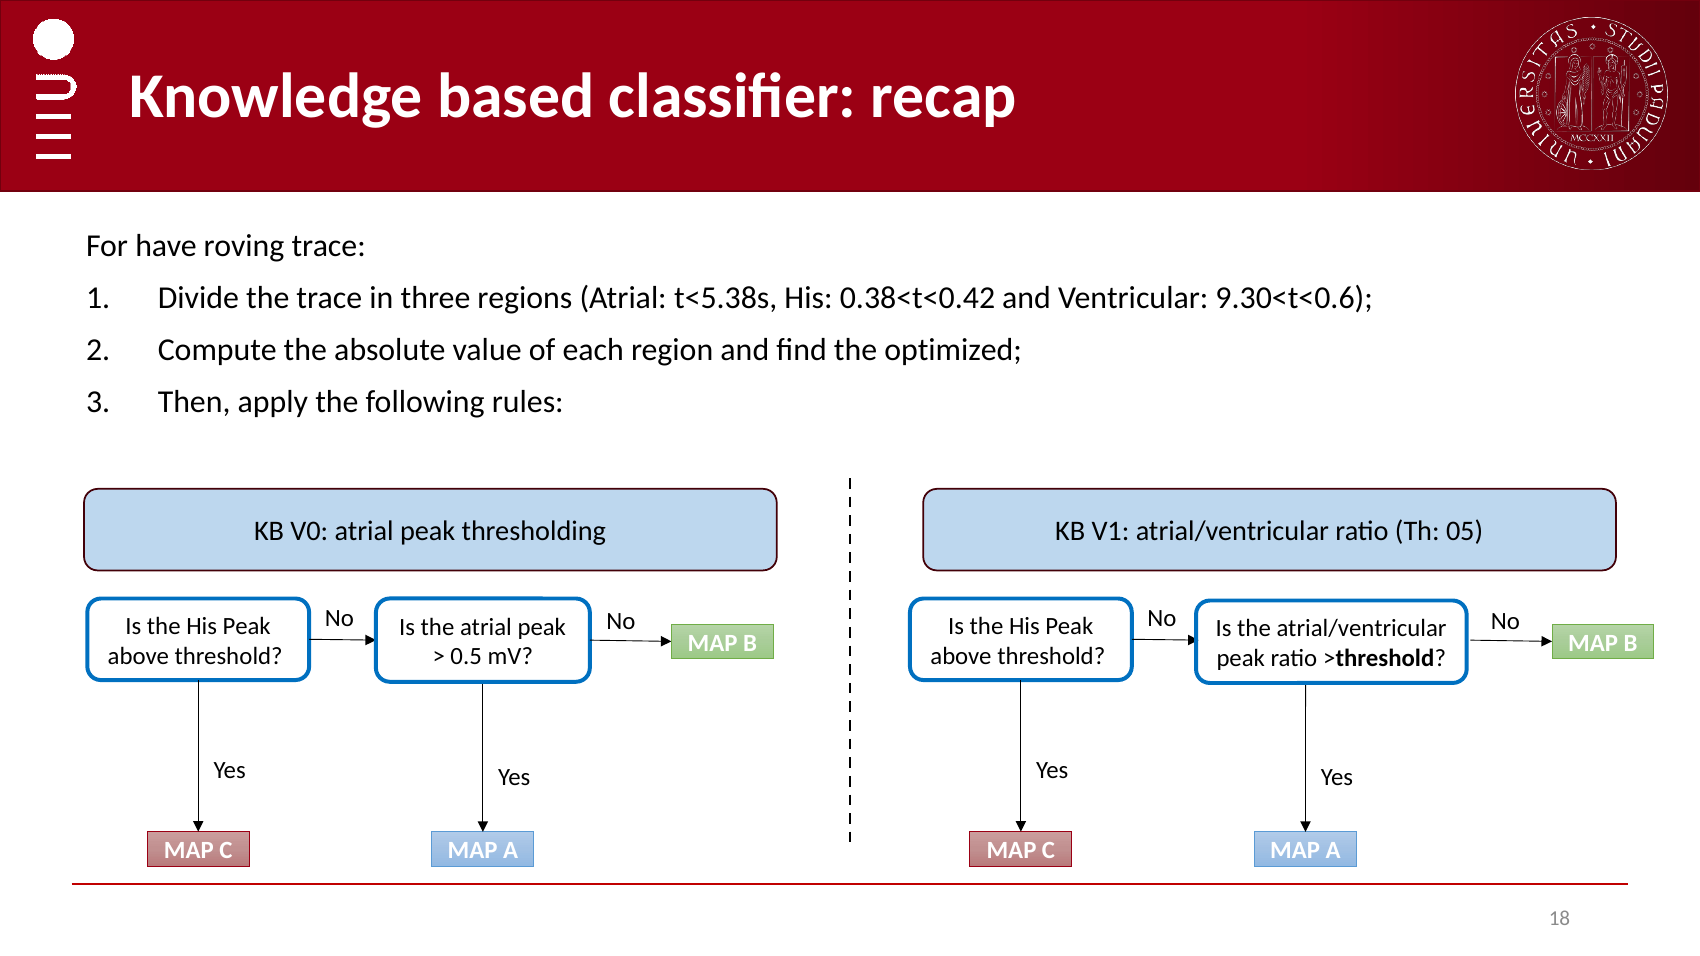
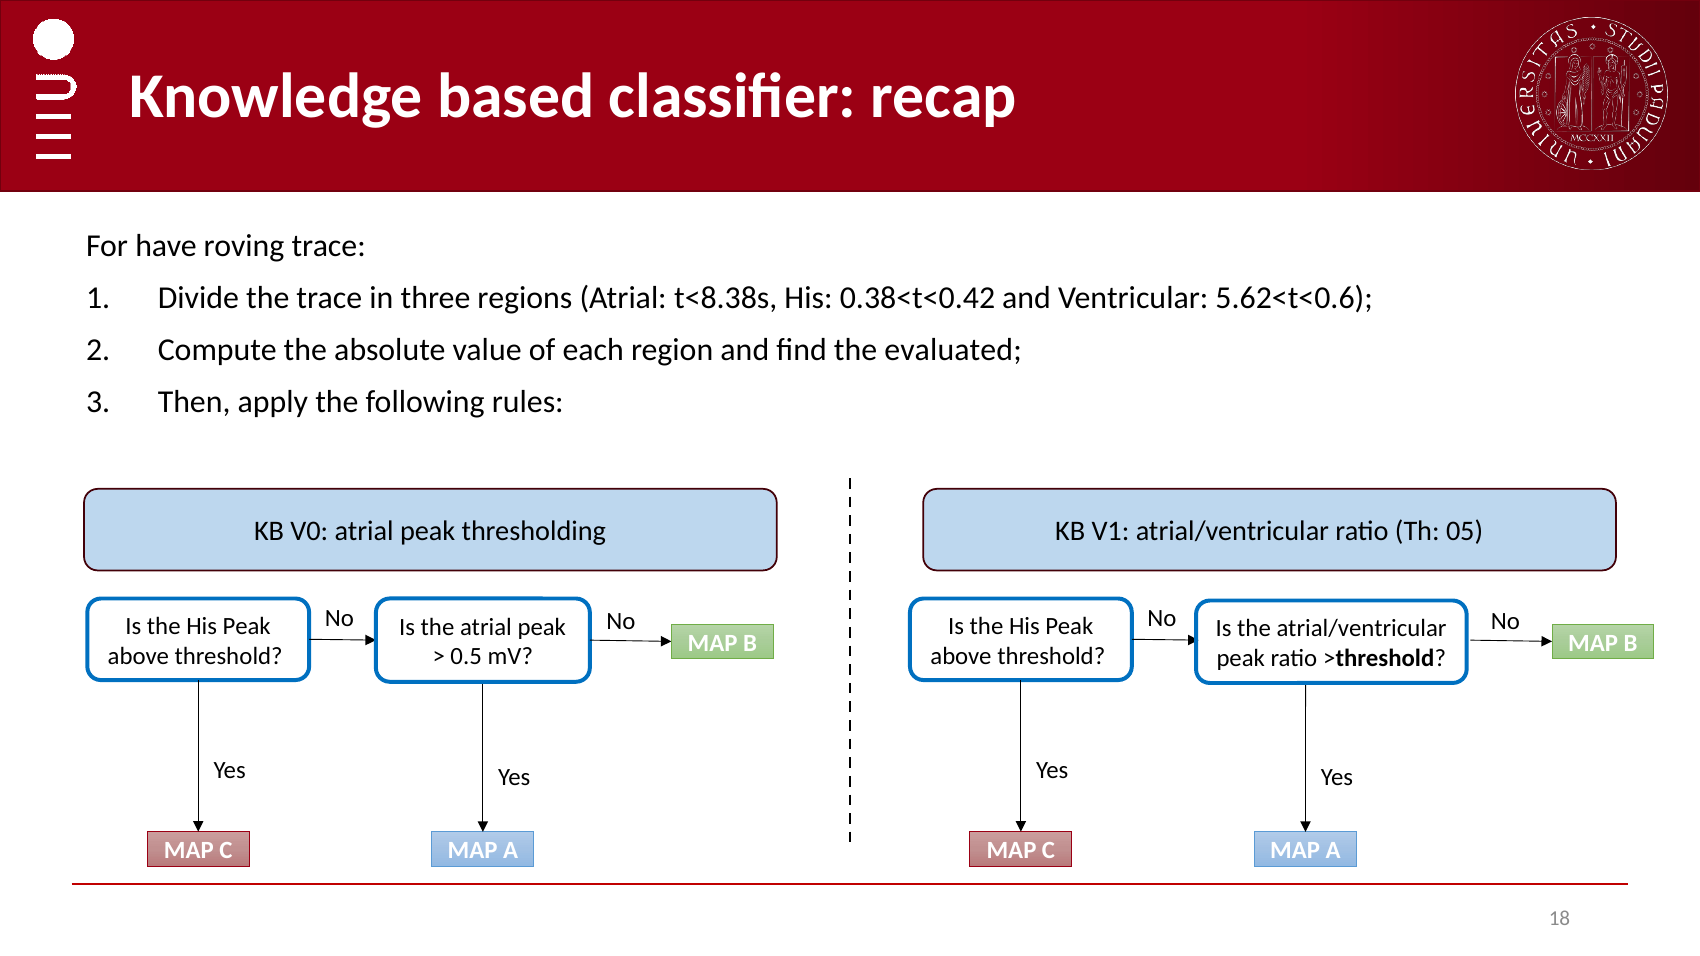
t<5.38s: t<5.38s -> t<8.38s
9.30<t<0.6: 9.30<t<0.6 -> 5.62<t<0.6
optimized: optimized -> evaluated
